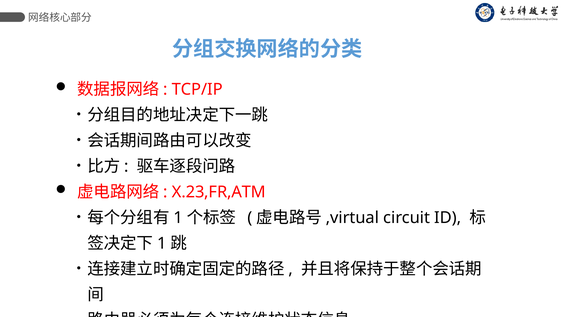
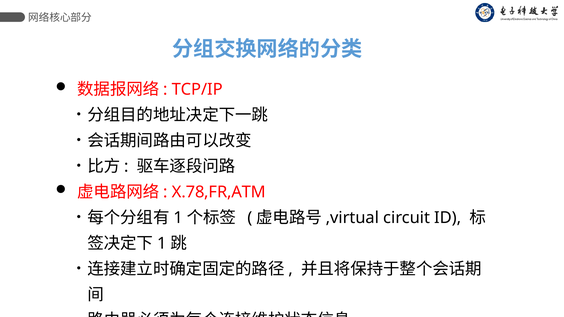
X.23,FR,ATM: X.23,FR,ATM -> X.78,FR,ATM
